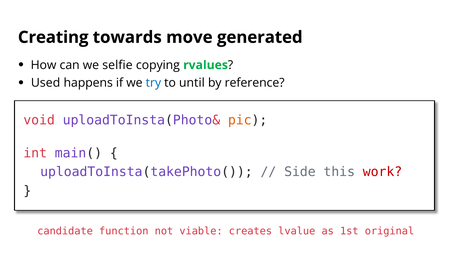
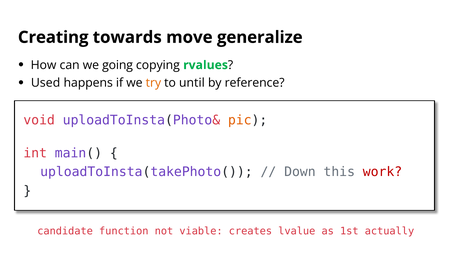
generated: generated -> generalize
selfie: selfie -> going
try colour: blue -> orange
Side: Side -> Down
original: original -> actually
